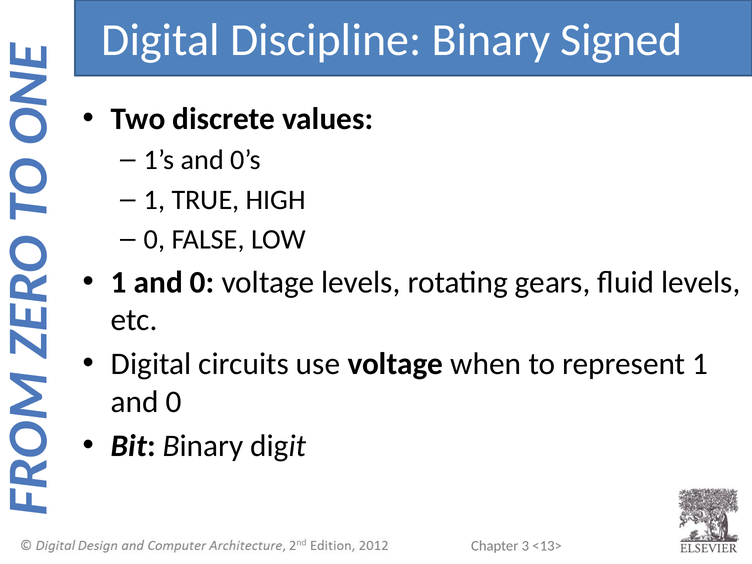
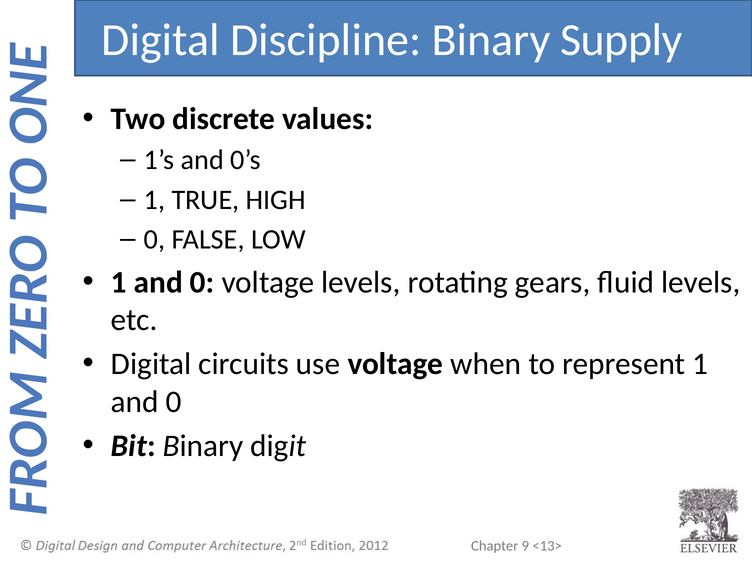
Signed: Signed -> Supply
3: 3 -> 9
